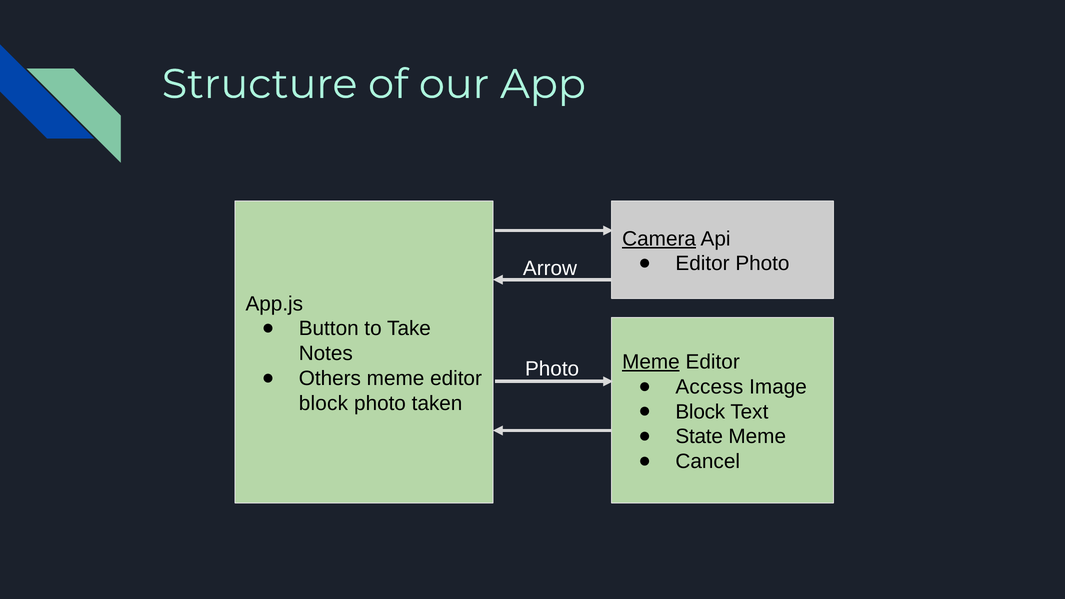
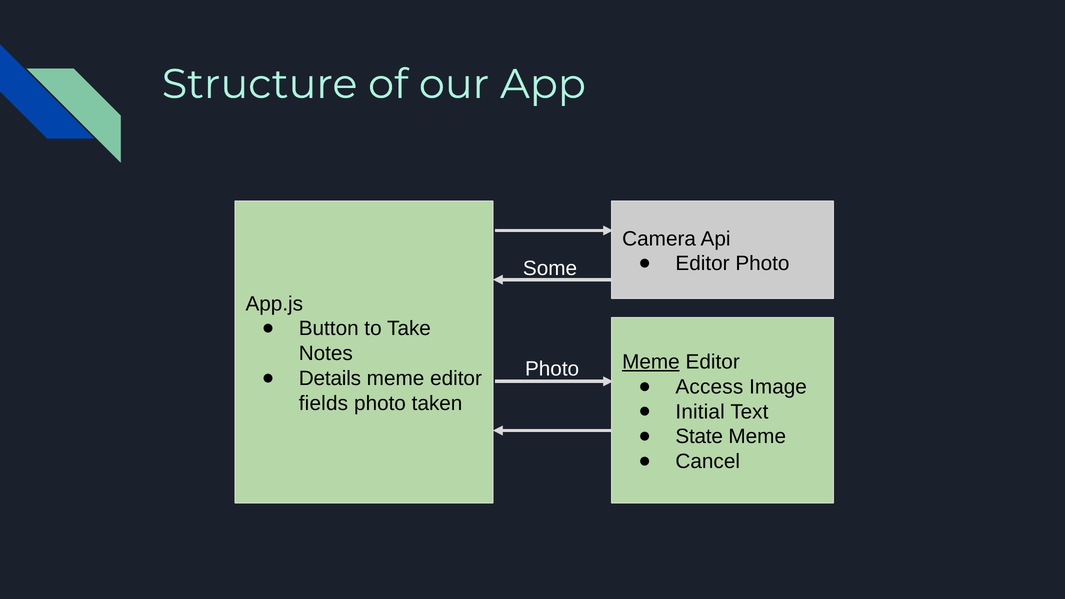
Camera underline: present -> none
Arrow: Arrow -> Some
Others: Others -> Details
block at (323, 403): block -> fields
Block at (700, 412): Block -> Initial
